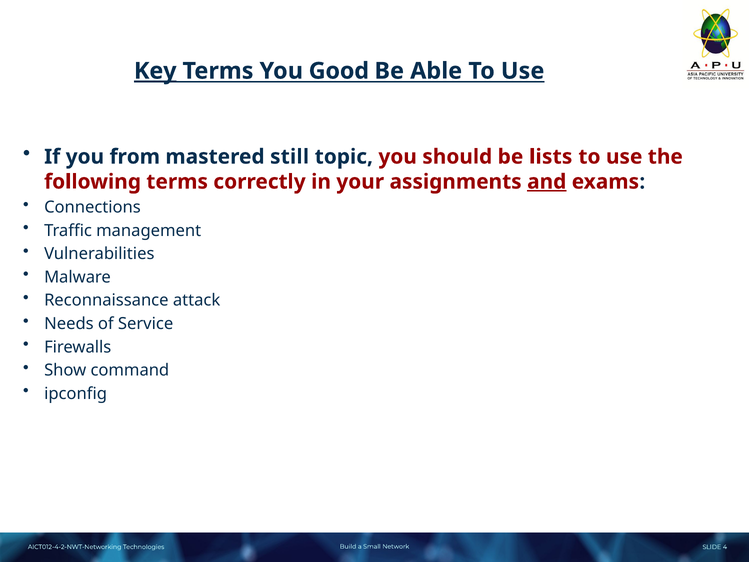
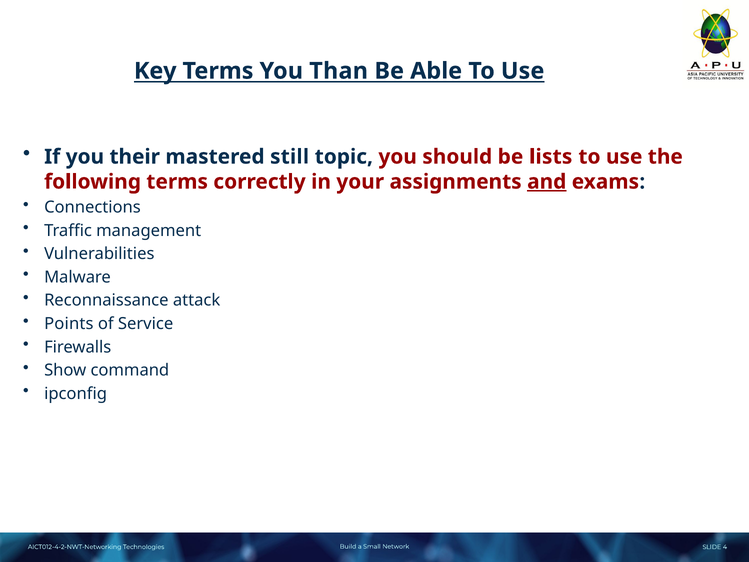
Key underline: present -> none
Good: Good -> Than
from: from -> their
Needs: Needs -> Points
